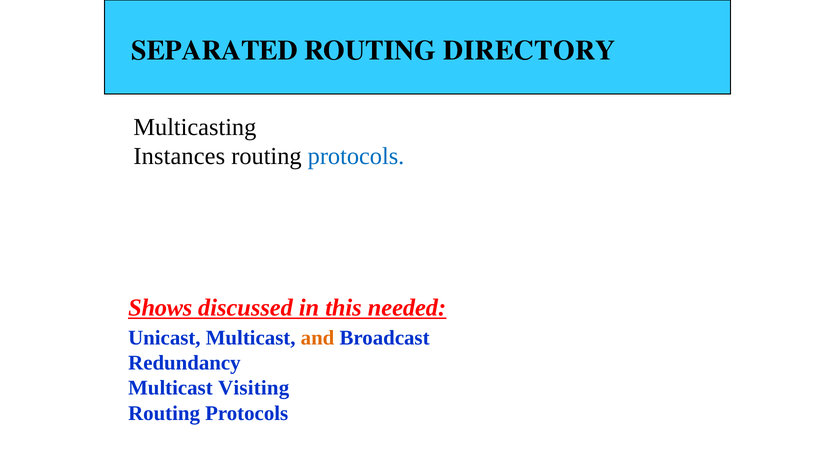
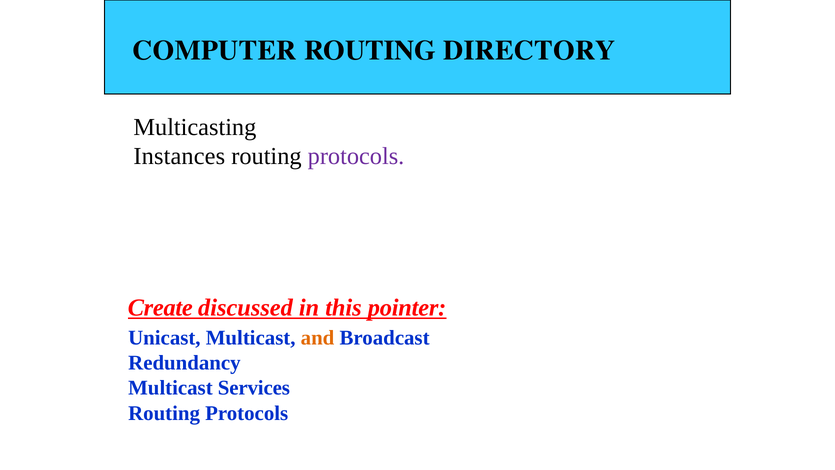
SEPARATED: SEPARATED -> COMPUTER
protocols at (356, 156) colour: blue -> purple
Shows: Shows -> Create
needed: needed -> pointer
Visiting: Visiting -> Services
